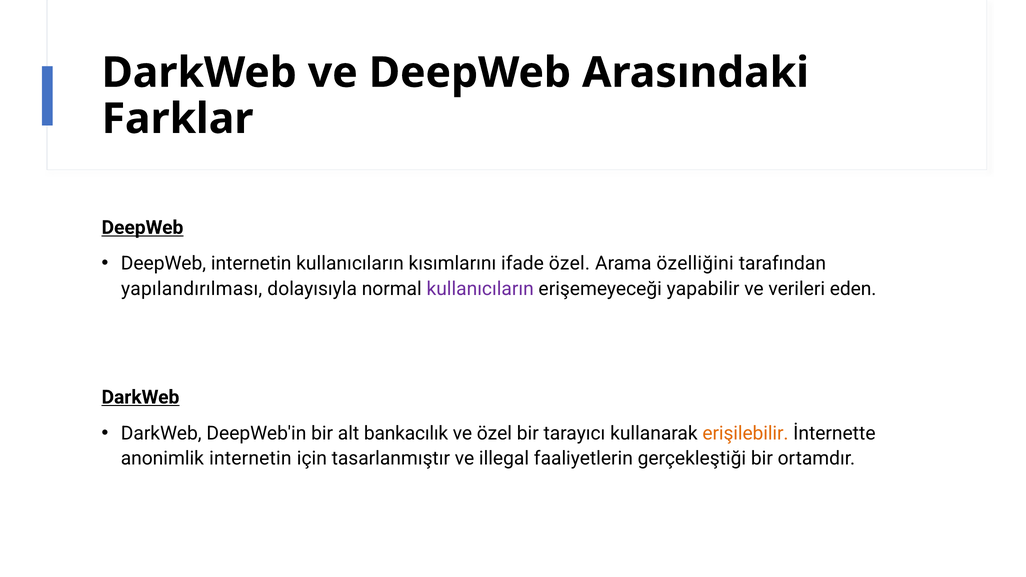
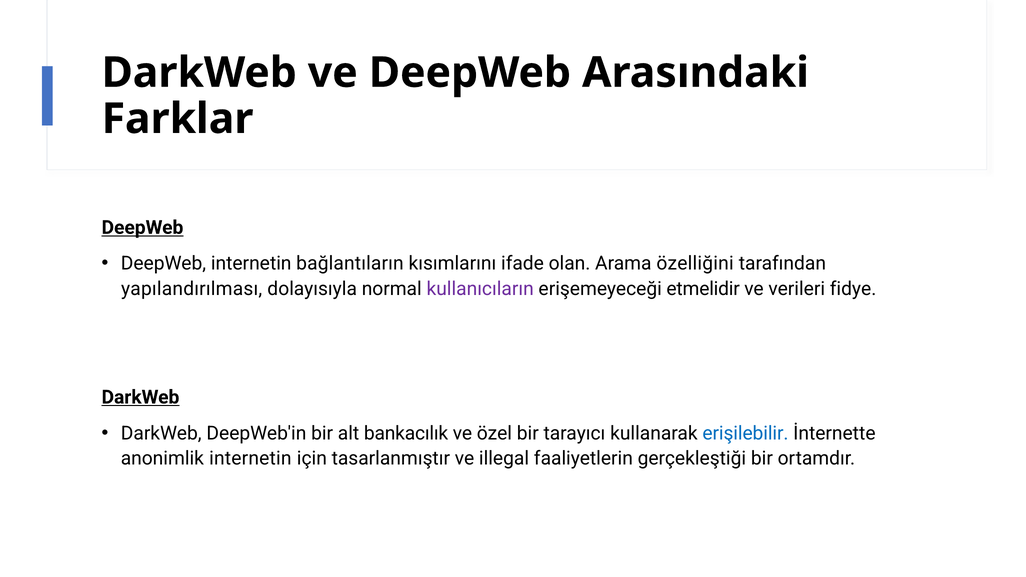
internetin kullanıcıların: kullanıcıların -> bağlantıların
ifade özel: özel -> olan
yapabilir: yapabilir -> etmelidir
eden: eden -> fidye
erişilebilir colour: orange -> blue
